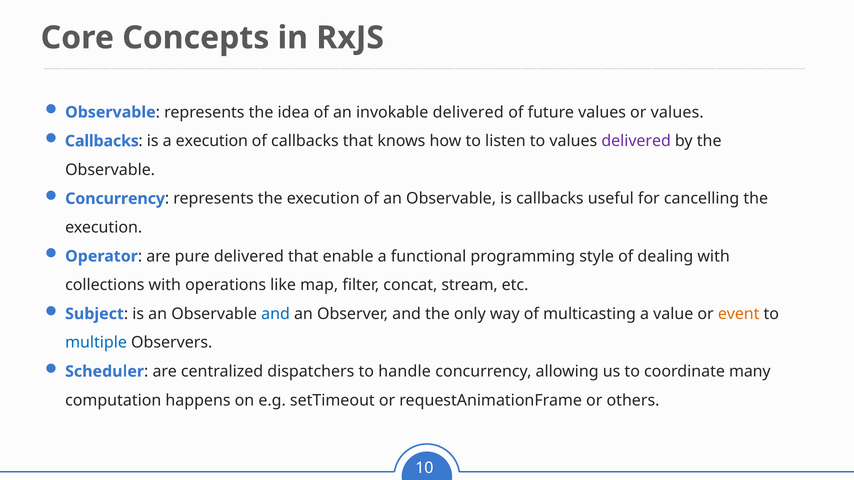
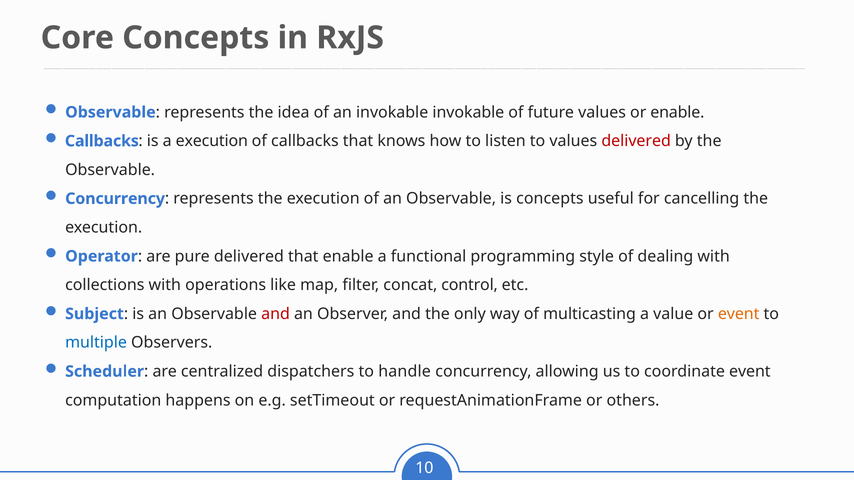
invokable delivered: delivered -> invokable
or values: values -> enable
delivered at (636, 141) colour: purple -> red
is callbacks: callbacks -> concepts
stream: stream -> control
and at (276, 314) colour: blue -> red
coordinate many: many -> event
